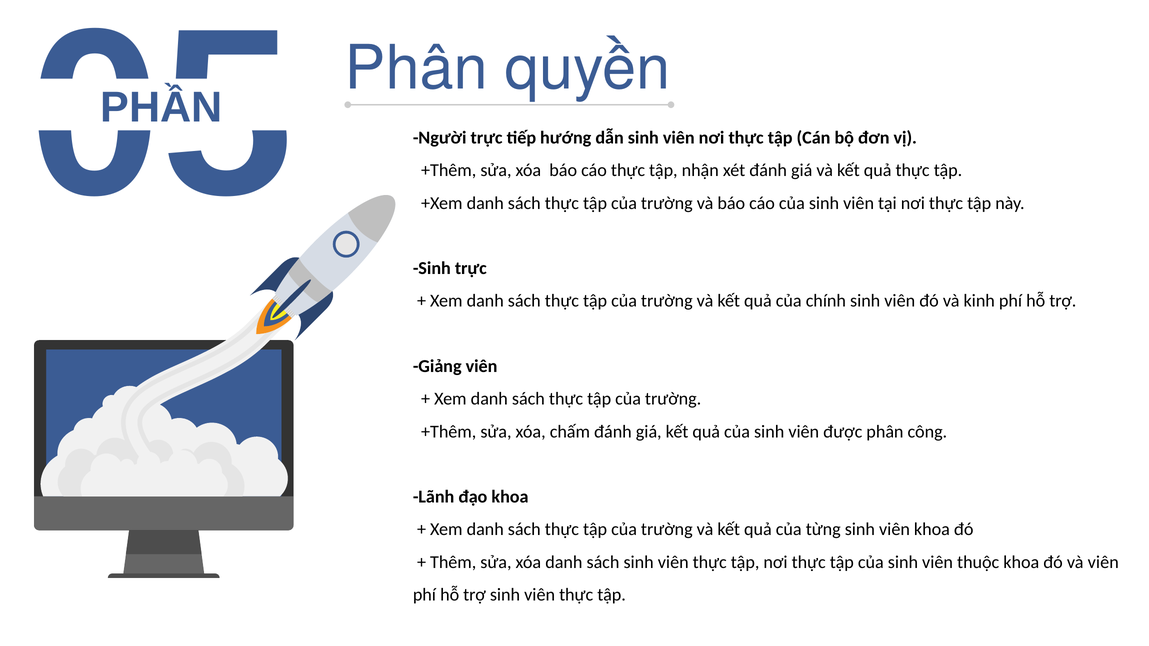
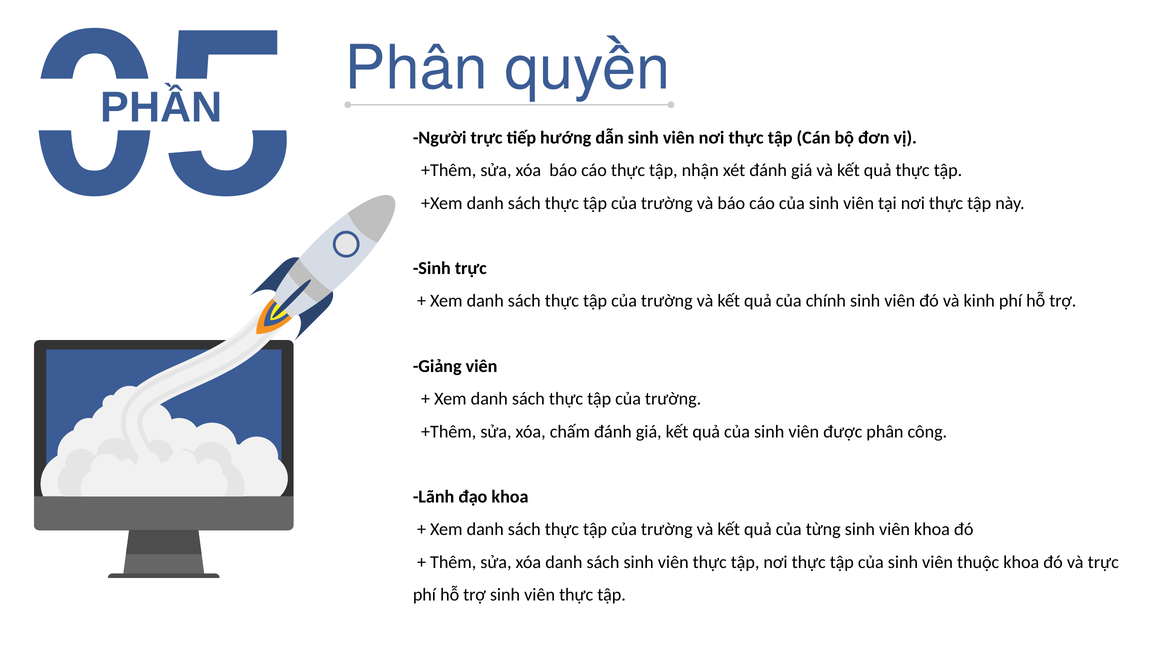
và viên: viên -> trực
